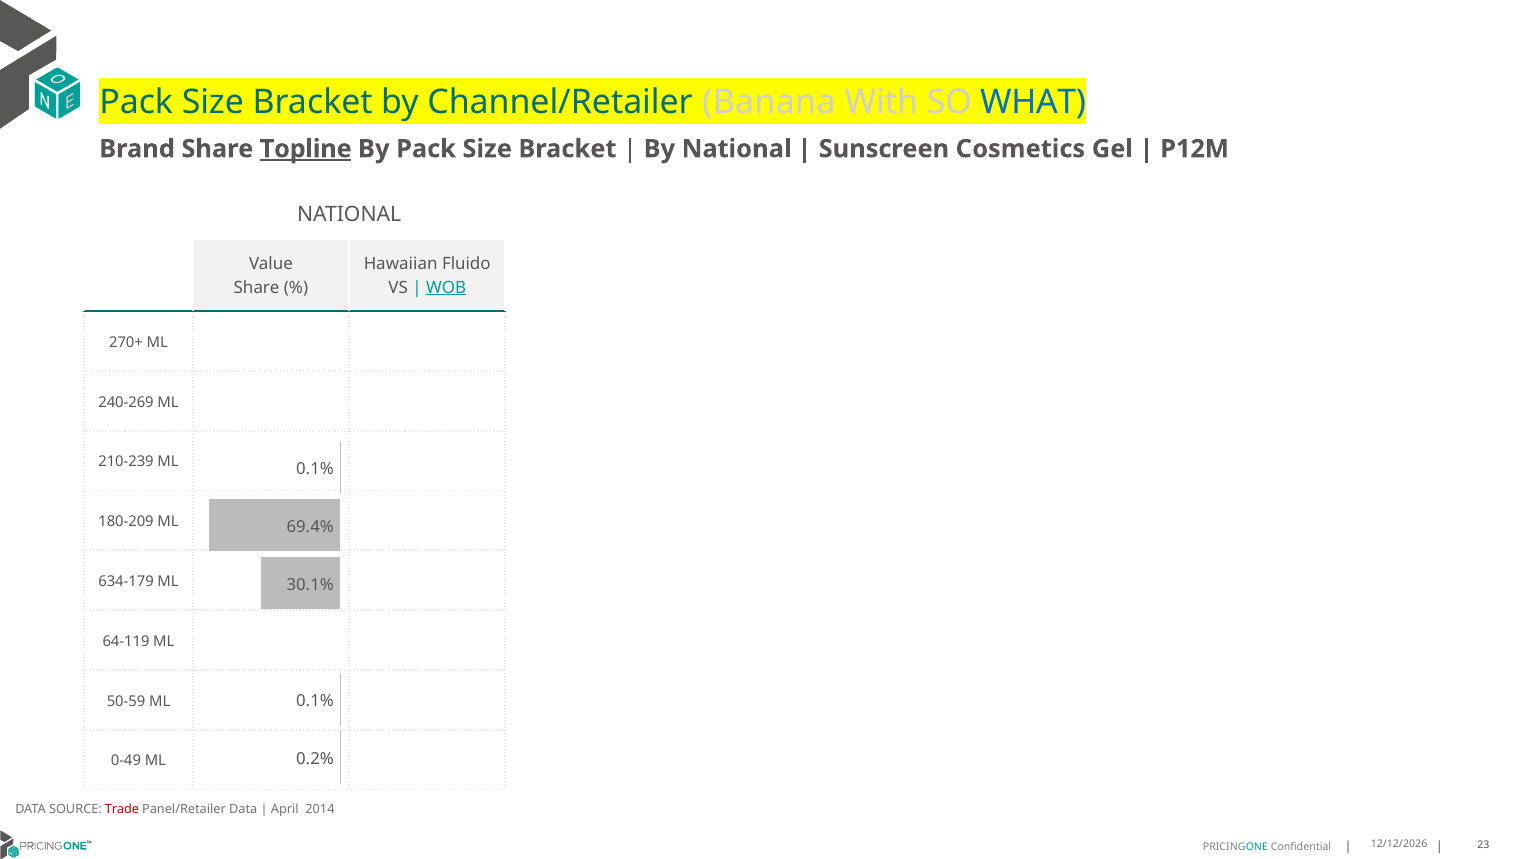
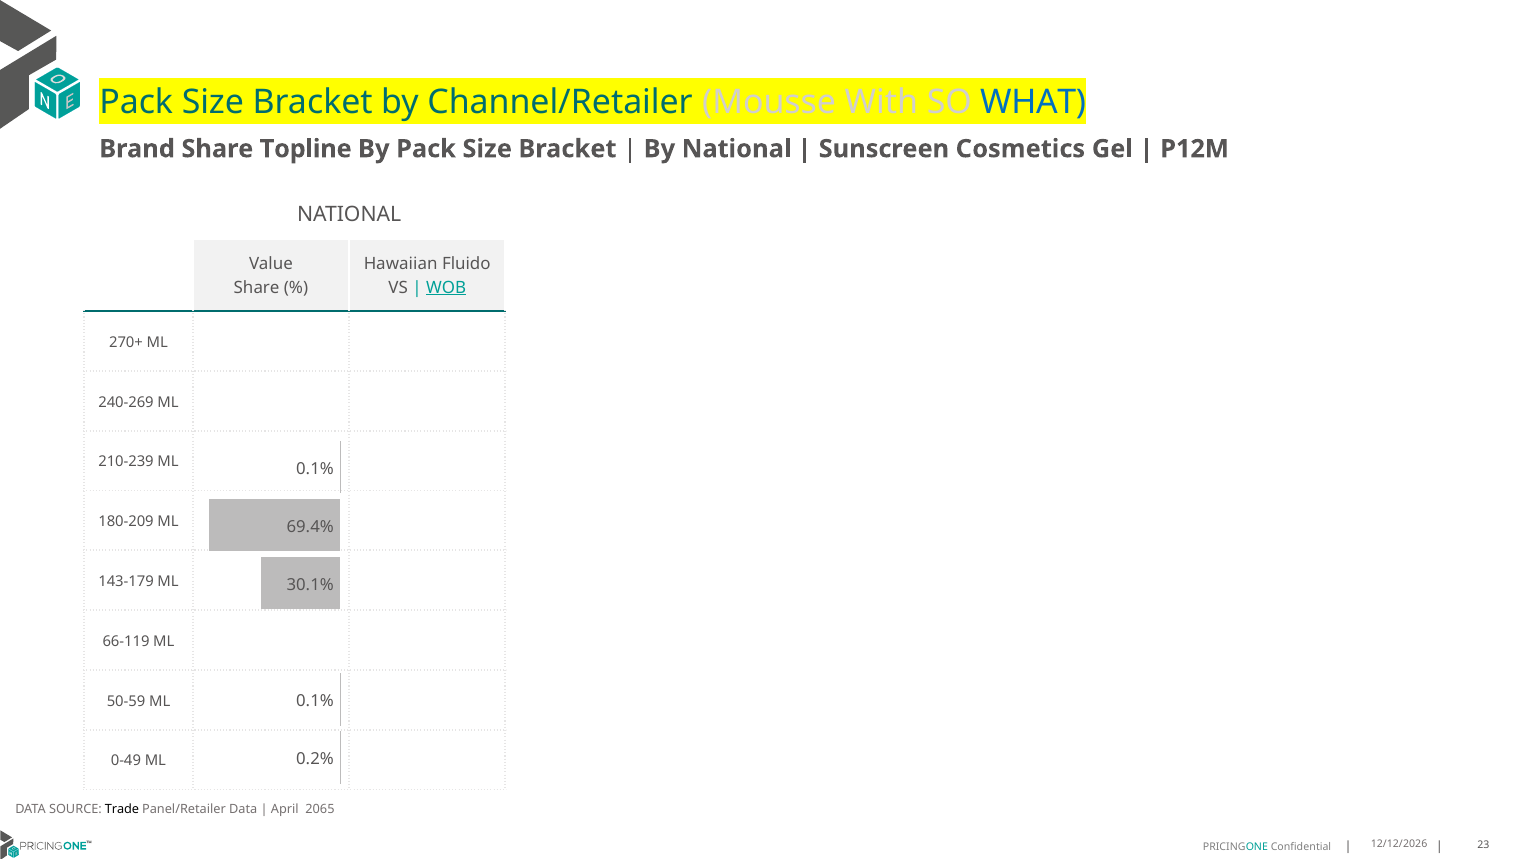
Banana: Banana -> Mousse
Topline underline: present -> none
634-179: 634-179 -> 143-179
64-119: 64-119 -> 66-119
Trade colour: red -> black
2014: 2014 -> 2065
